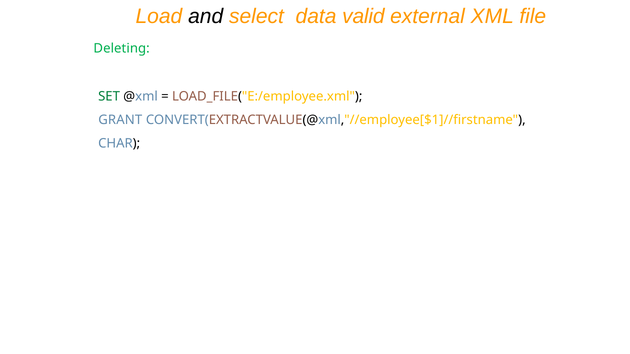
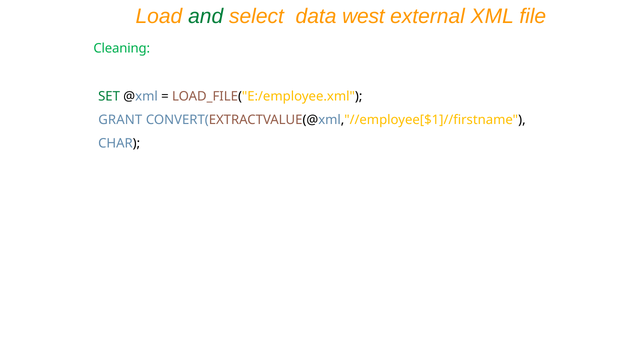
and colour: black -> green
valid: valid -> west
Deleting: Deleting -> Cleaning
